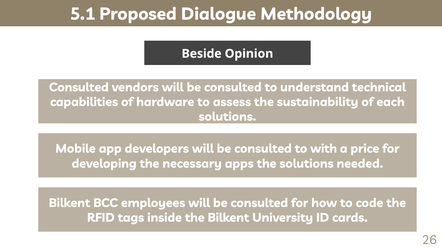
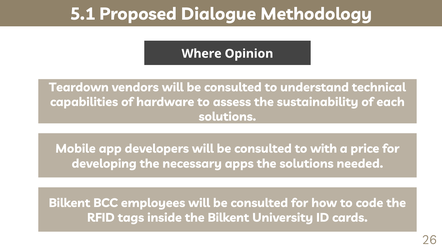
Beside: Beside -> Where
Consulted at (79, 87): Consulted -> Teardown
